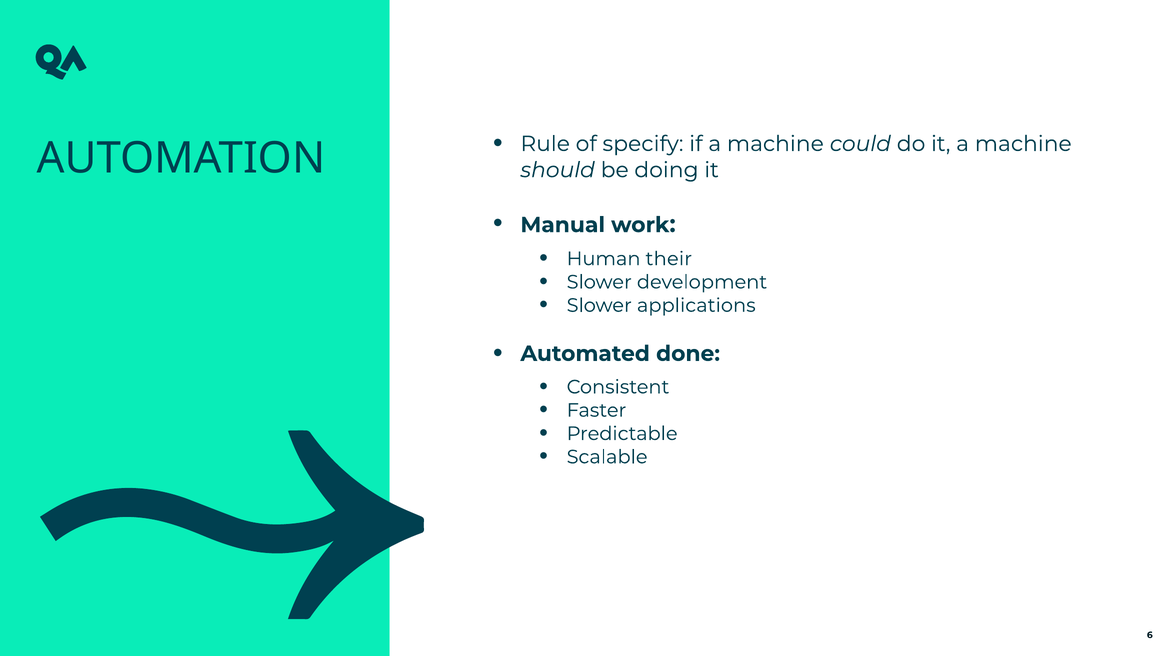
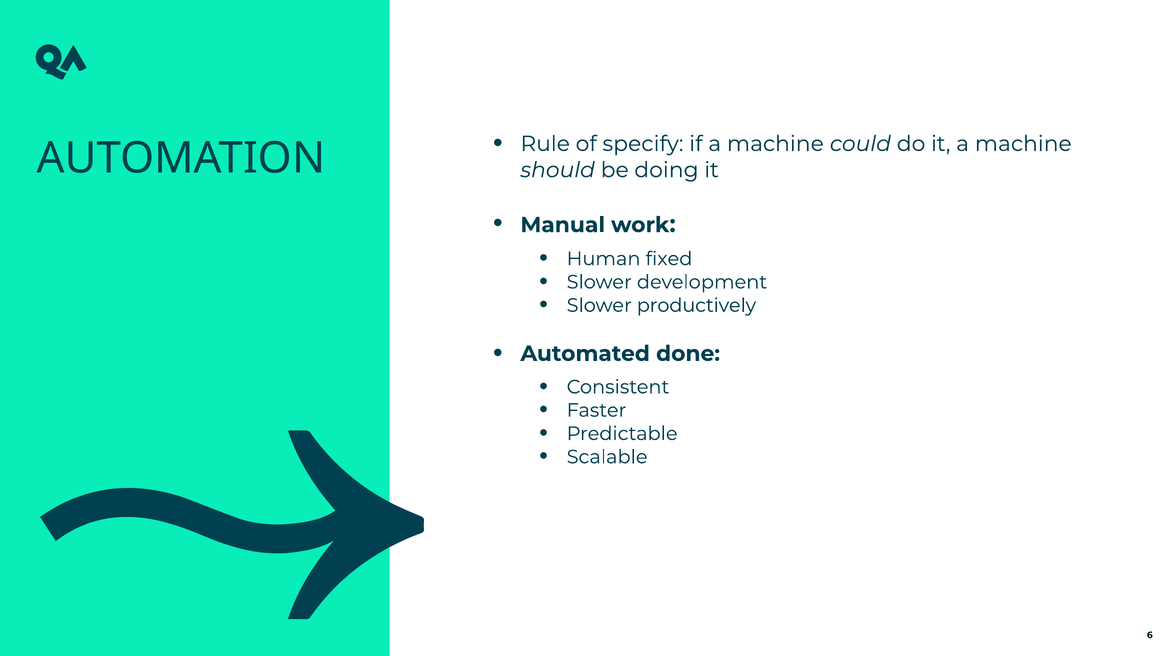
their: their -> fixed
applications: applications -> productively
